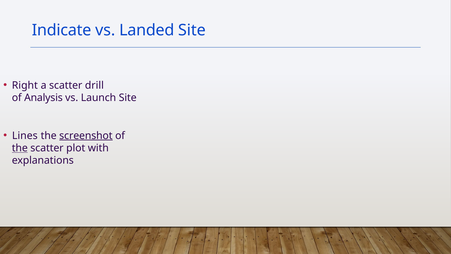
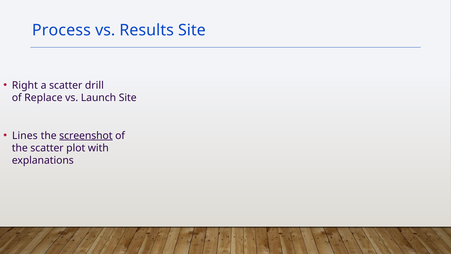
Indicate: Indicate -> Process
Landed: Landed -> Results
Analysis: Analysis -> Replace
the at (20, 148) underline: present -> none
